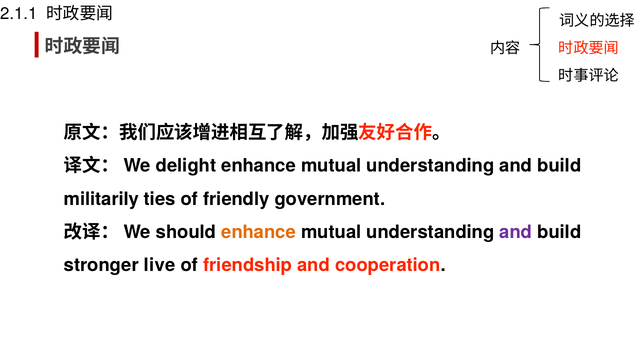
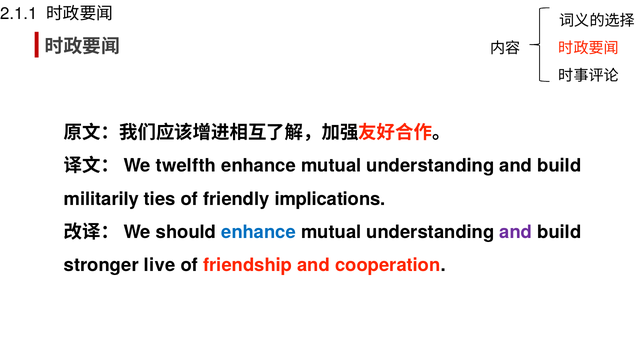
delight: delight -> twelfth
government: government -> implications
enhance at (259, 232) colour: orange -> blue
